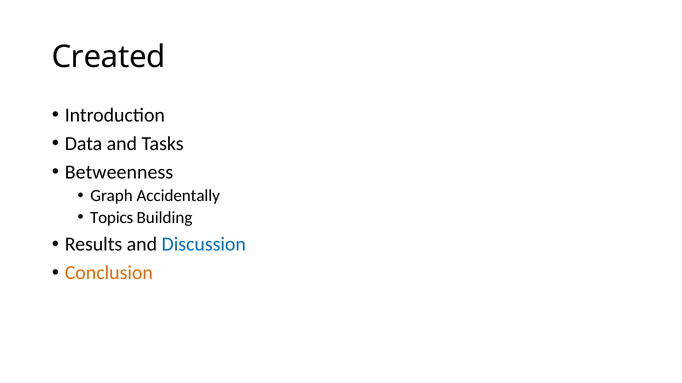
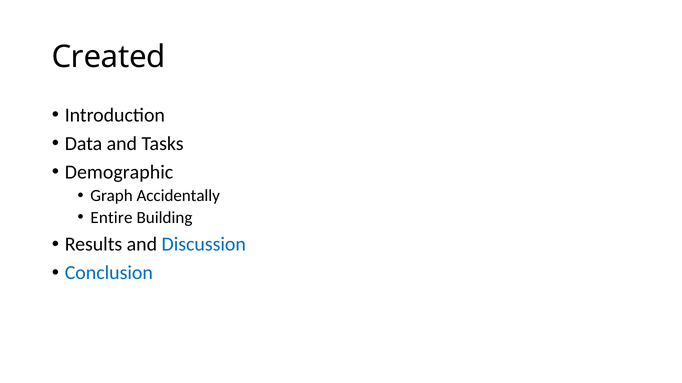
Betweenness: Betweenness -> Demographic
Topics: Topics -> Entire
Conclusion colour: orange -> blue
